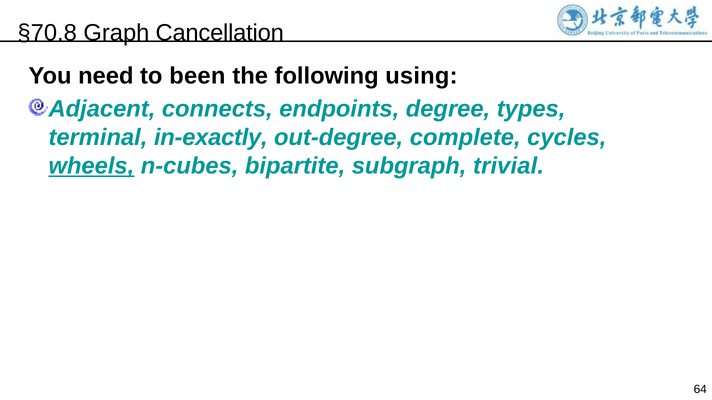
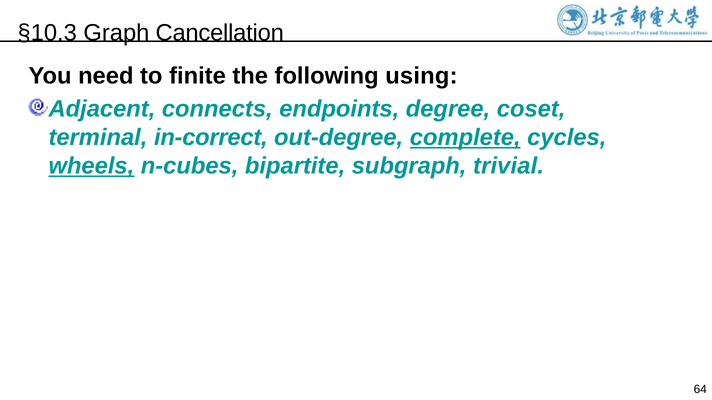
§70.8: §70.8 -> §10.3
been: been -> finite
types: types -> coset
in-exactly: in-exactly -> in-correct
complete underline: none -> present
